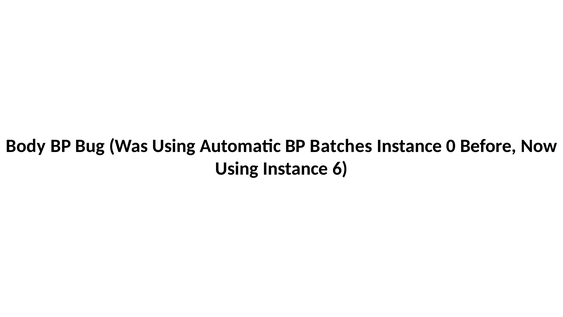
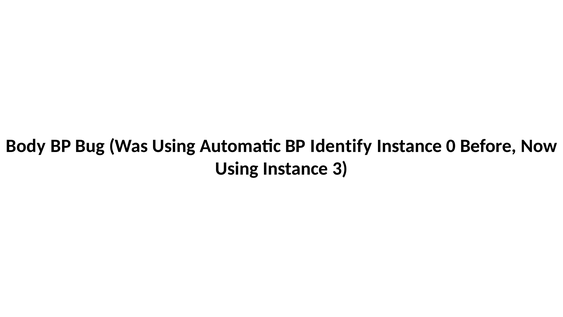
Batches: Batches -> Identify
6: 6 -> 3
